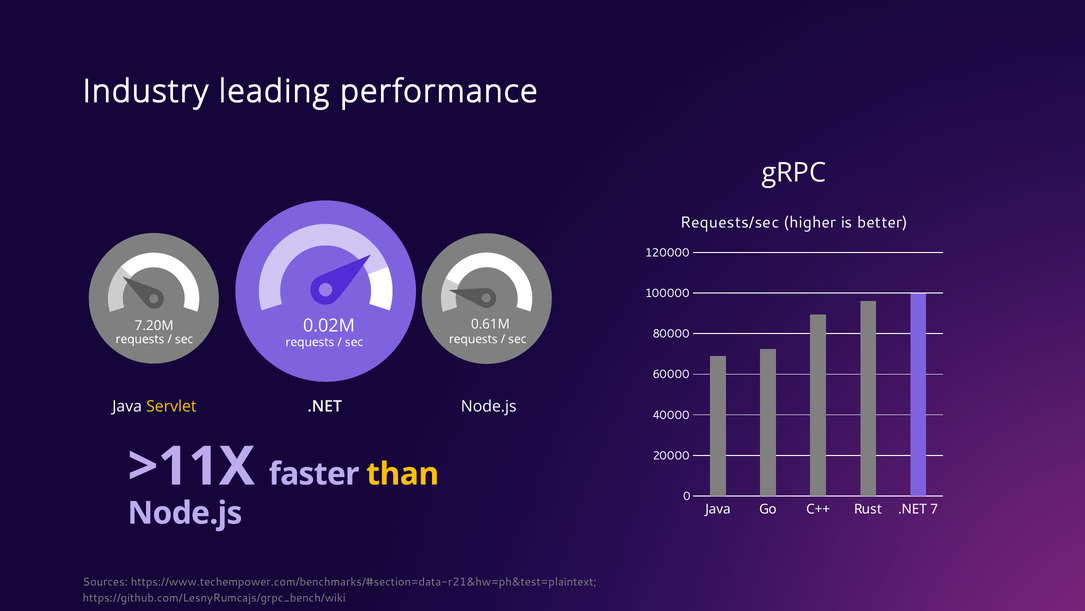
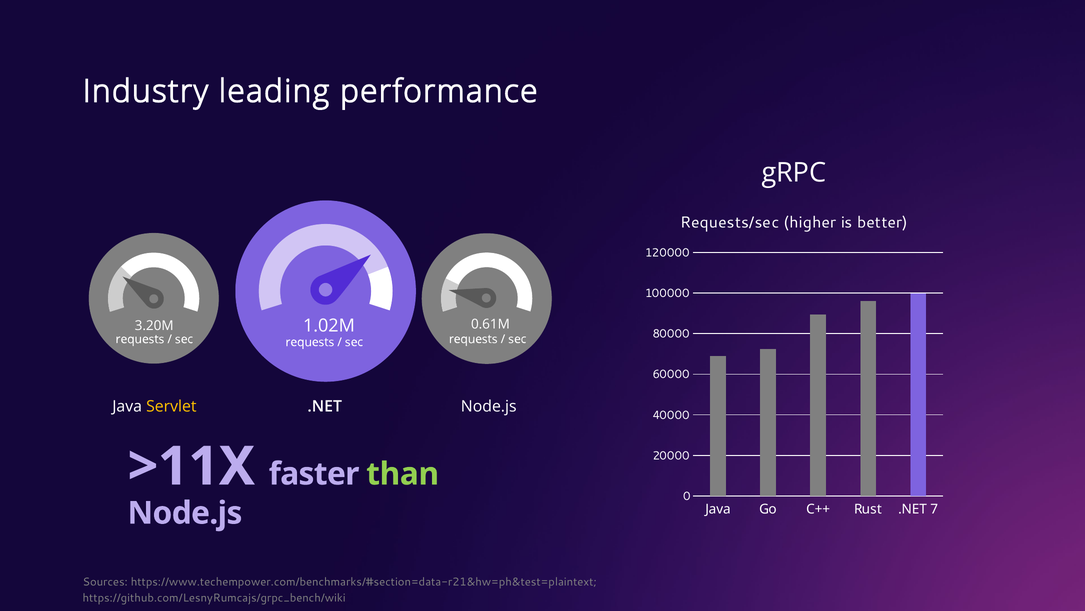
0.02M: 0.02M -> 1.02M
7.20M: 7.20M -> 3.20M
than colour: yellow -> light green
